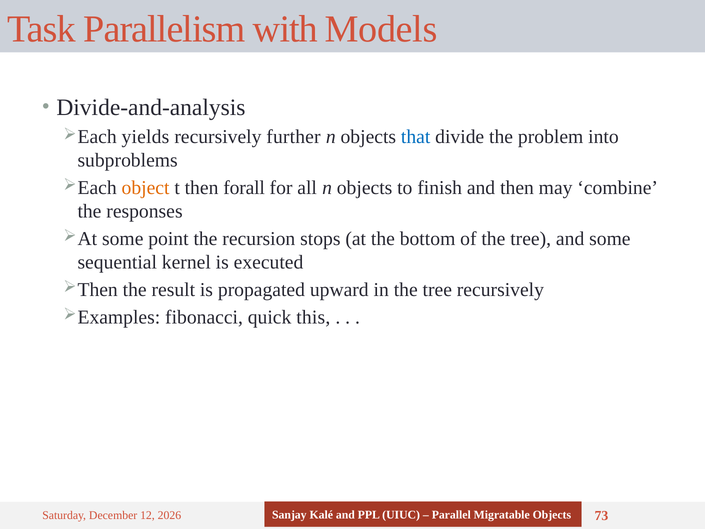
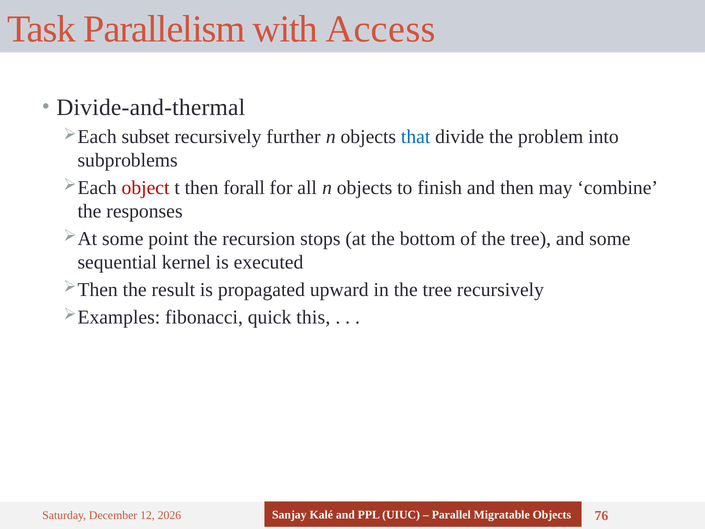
Models: Models -> Access
Divide-and-analysis: Divide-and-analysis -> Divide-and-thermal
yields: yields -> subset
object colour: orange -> red
73: 73 -> 76
